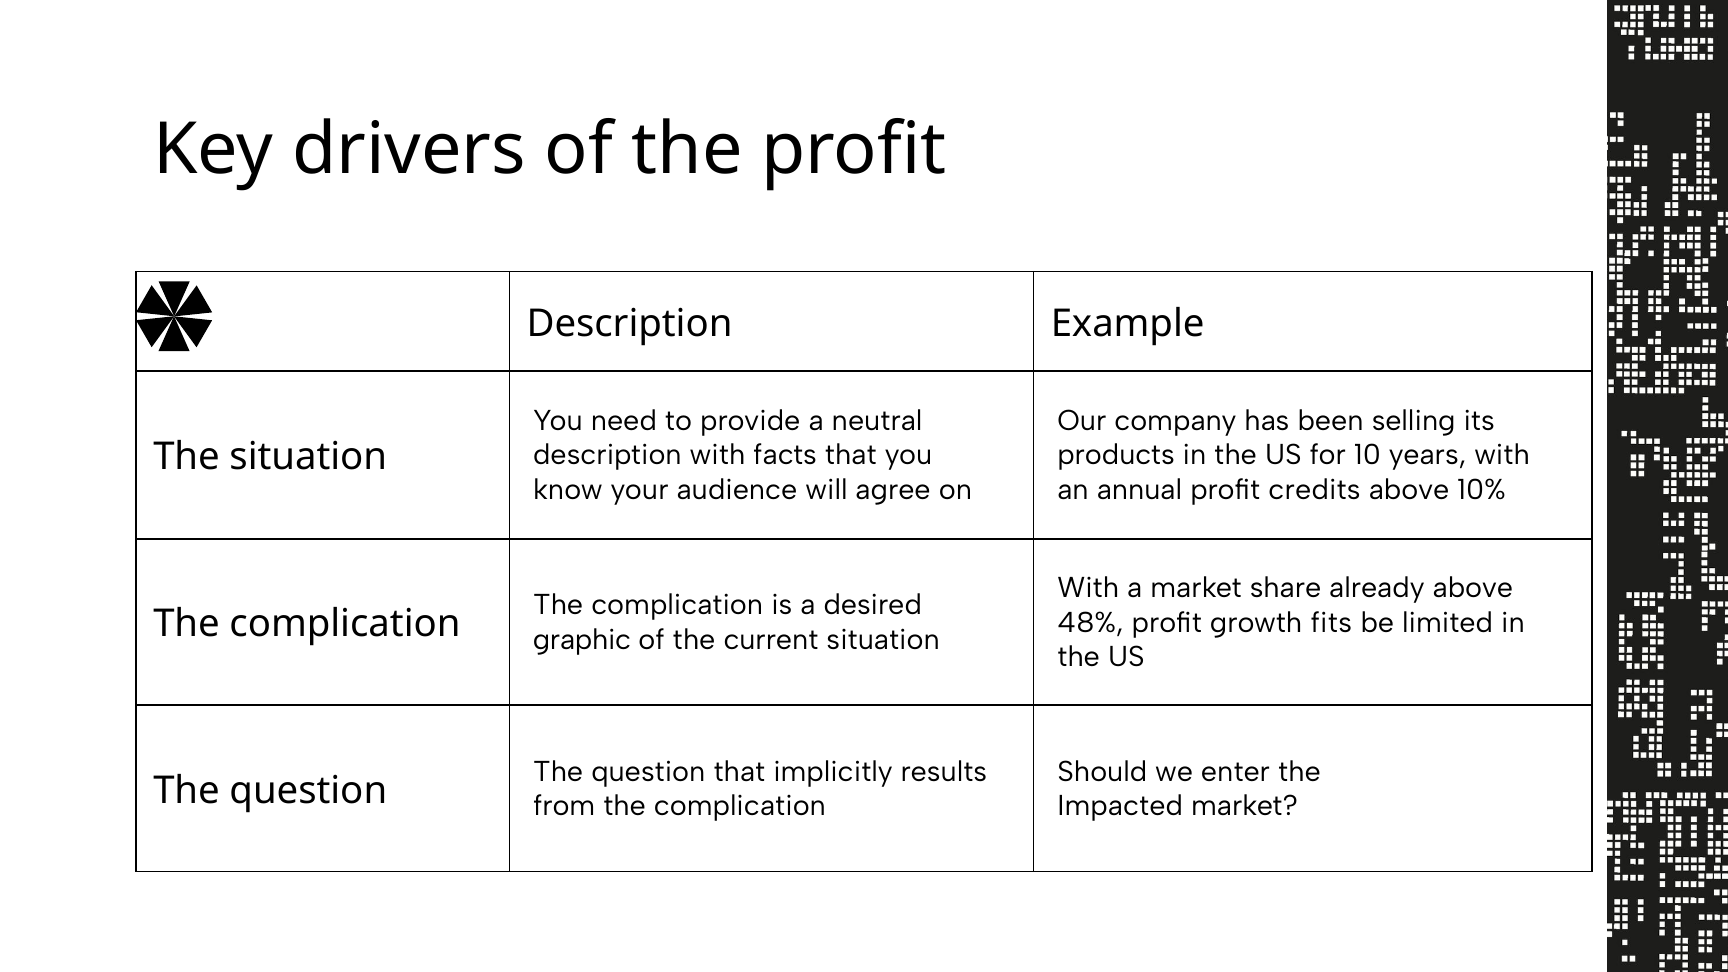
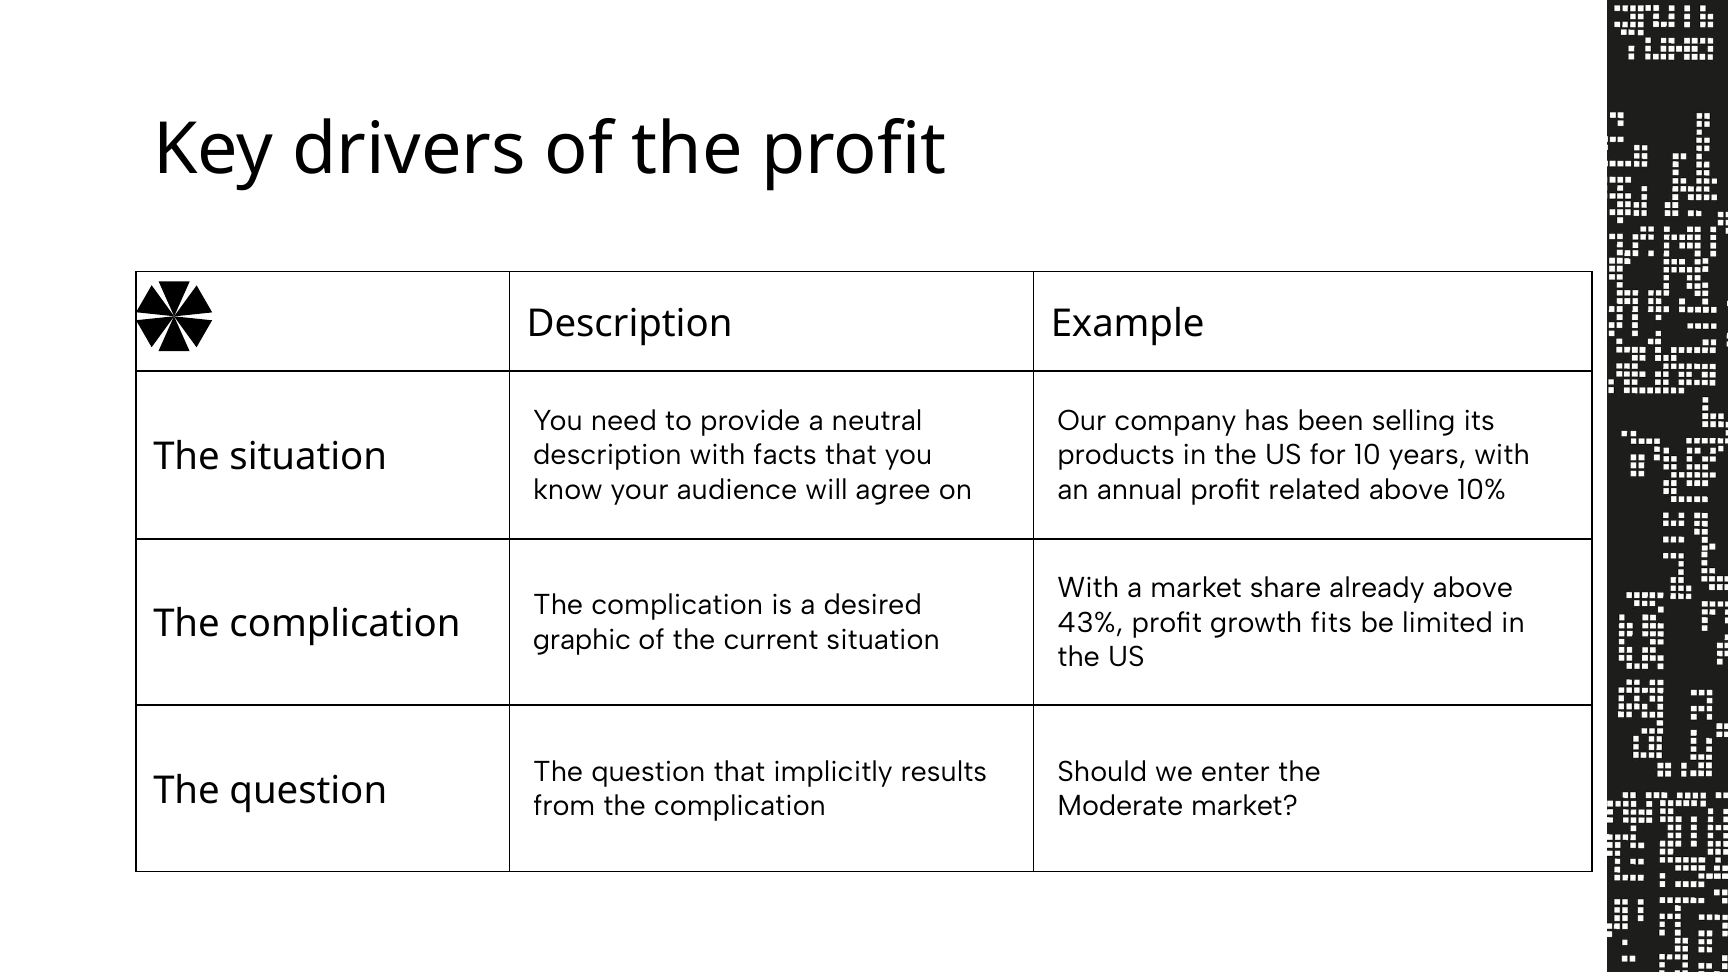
credits: credits -> related
48%: 48% -> 43%
Impacted: Impacted -> Moderate
